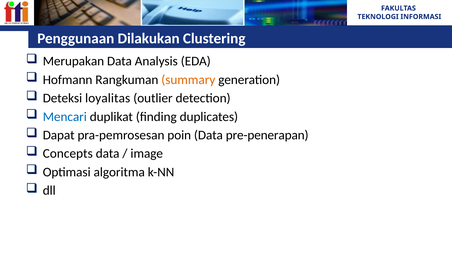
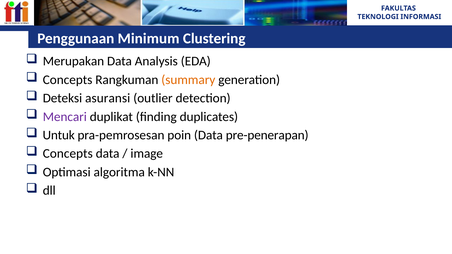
Dilakukan: Dilakukan -> Minimum
Hofmann at (68, 80): Hofmann -> Concepts
loyalitas: loyalitas -> asuransi
Mencari colour: blue -> purple
Dapat: Dapat -> Untuk
